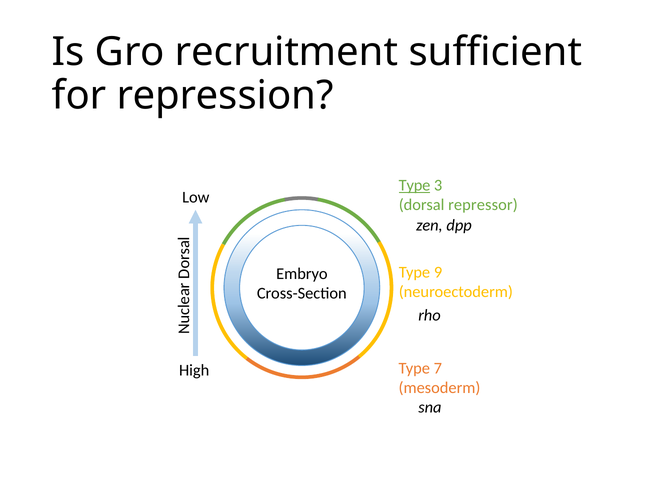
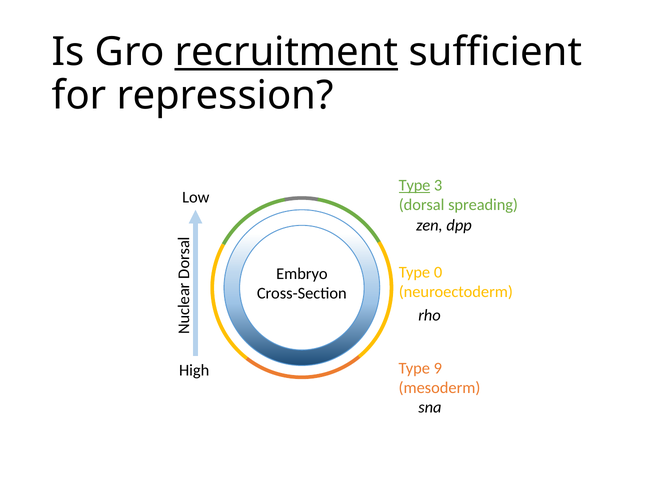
recruitment underline: none -> present
repressor: repressor -> spreading
9: 9 -> 0
7: 7 -> 9
